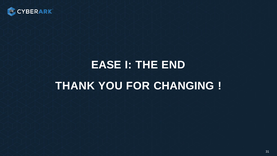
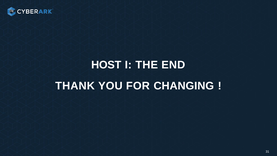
EASE: EASE -> HOST
